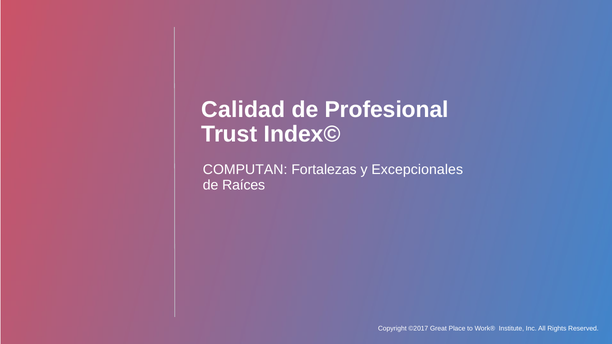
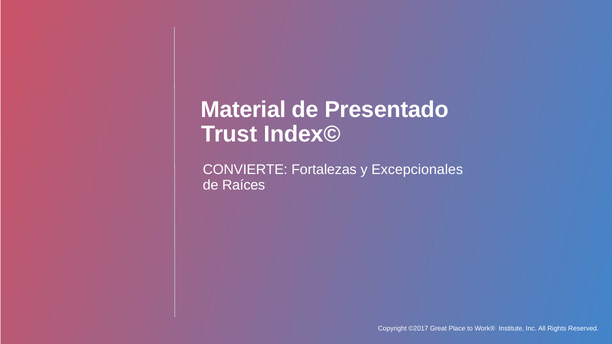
Calidad: Calidad -> Material
Profesional: Profesional -> Presentado
COMPUTAN: COMPUTAN -> CONVIERTE
